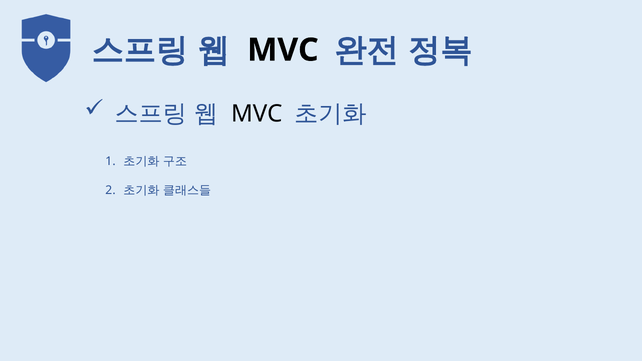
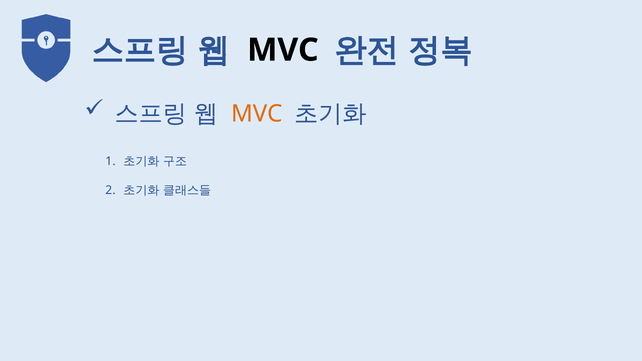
MVC at (257, 114) colour: black -> orange
